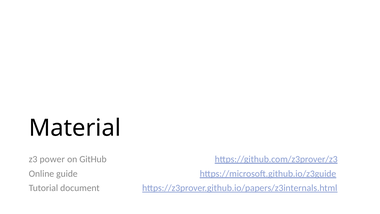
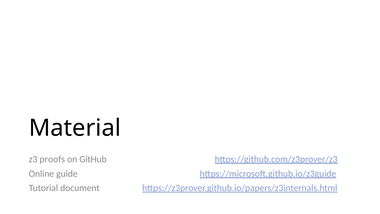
power: power -> proofs
